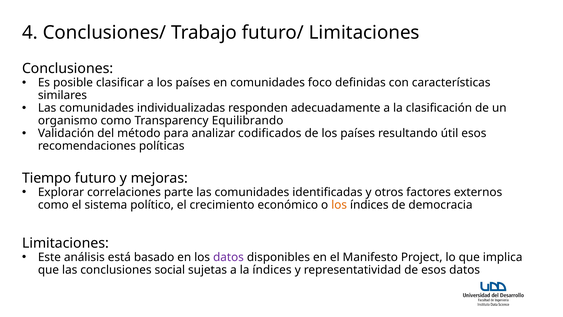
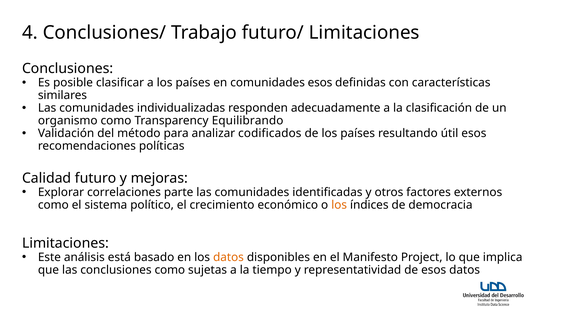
comunidades foco: foco -> esos
Tiempo: Tiempo -> Calidad
datos at (228, 257) colour: purple -> orange
conclusiones social: social -> como
la índices: índices -> tiempo
